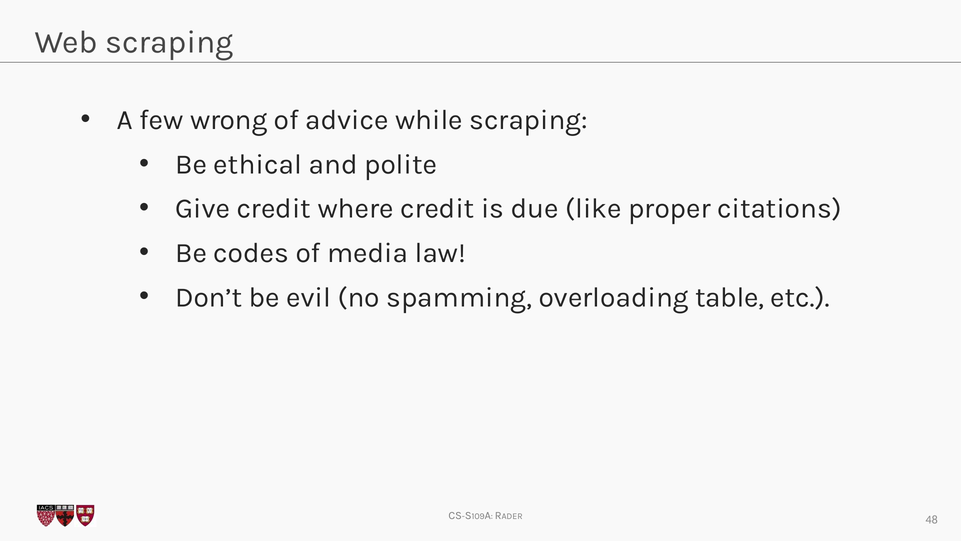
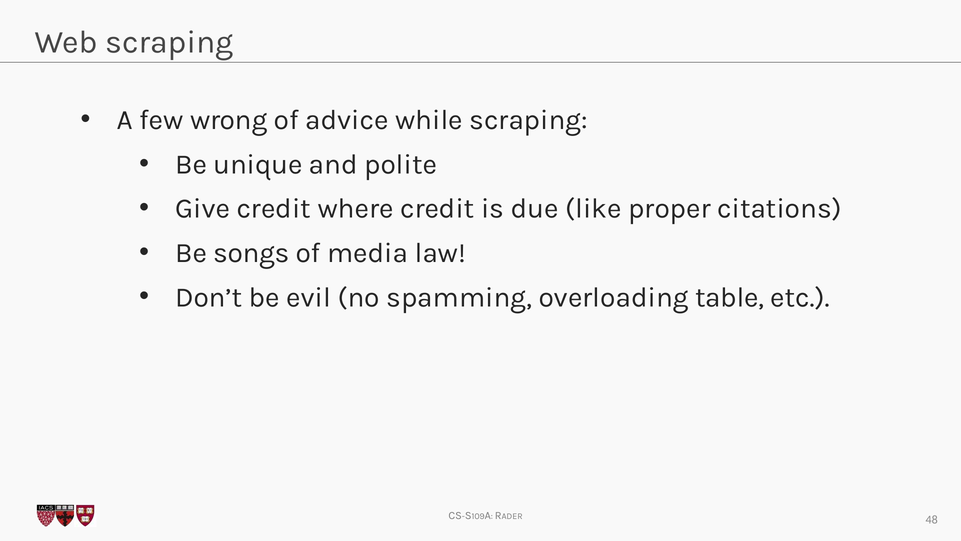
ethical: ethical -> unique
codes: codes -> songs
